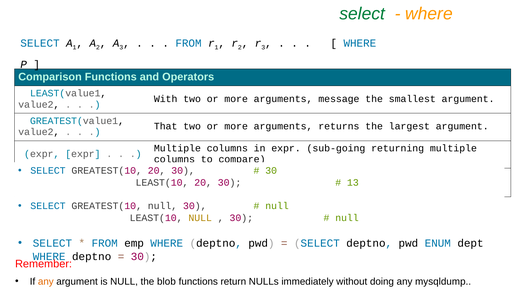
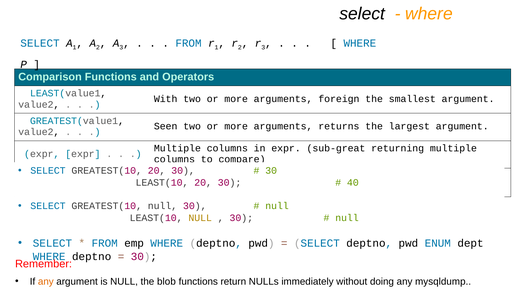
select at (362, 14) colour: green -> black
message: message -> foreign
That: That -> Seen
sub-going: sub-going -> sub-great
13: 13 -> 40
